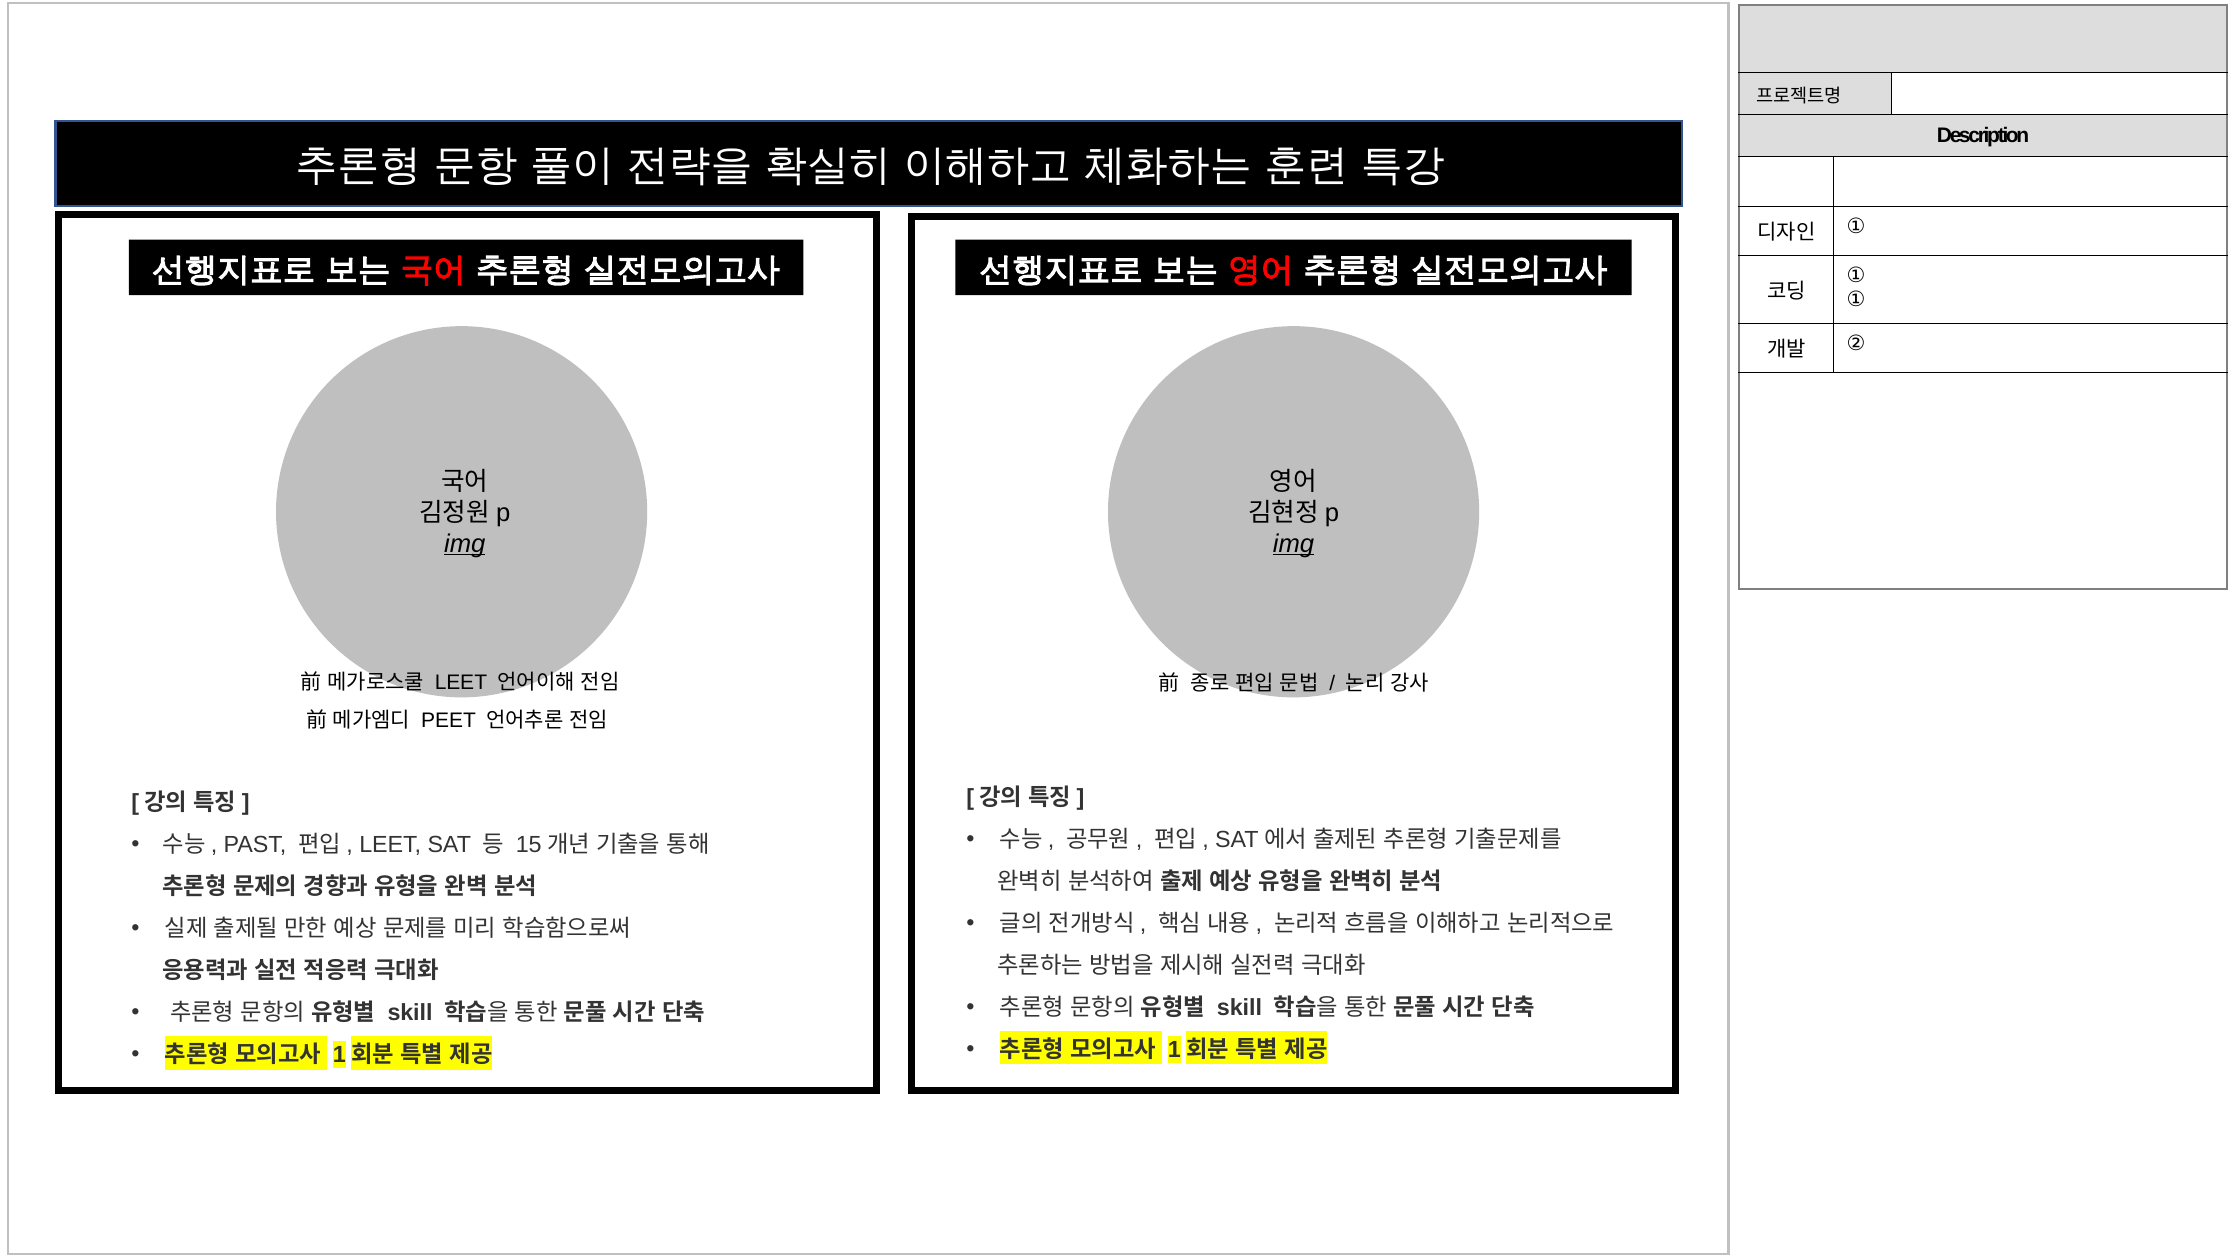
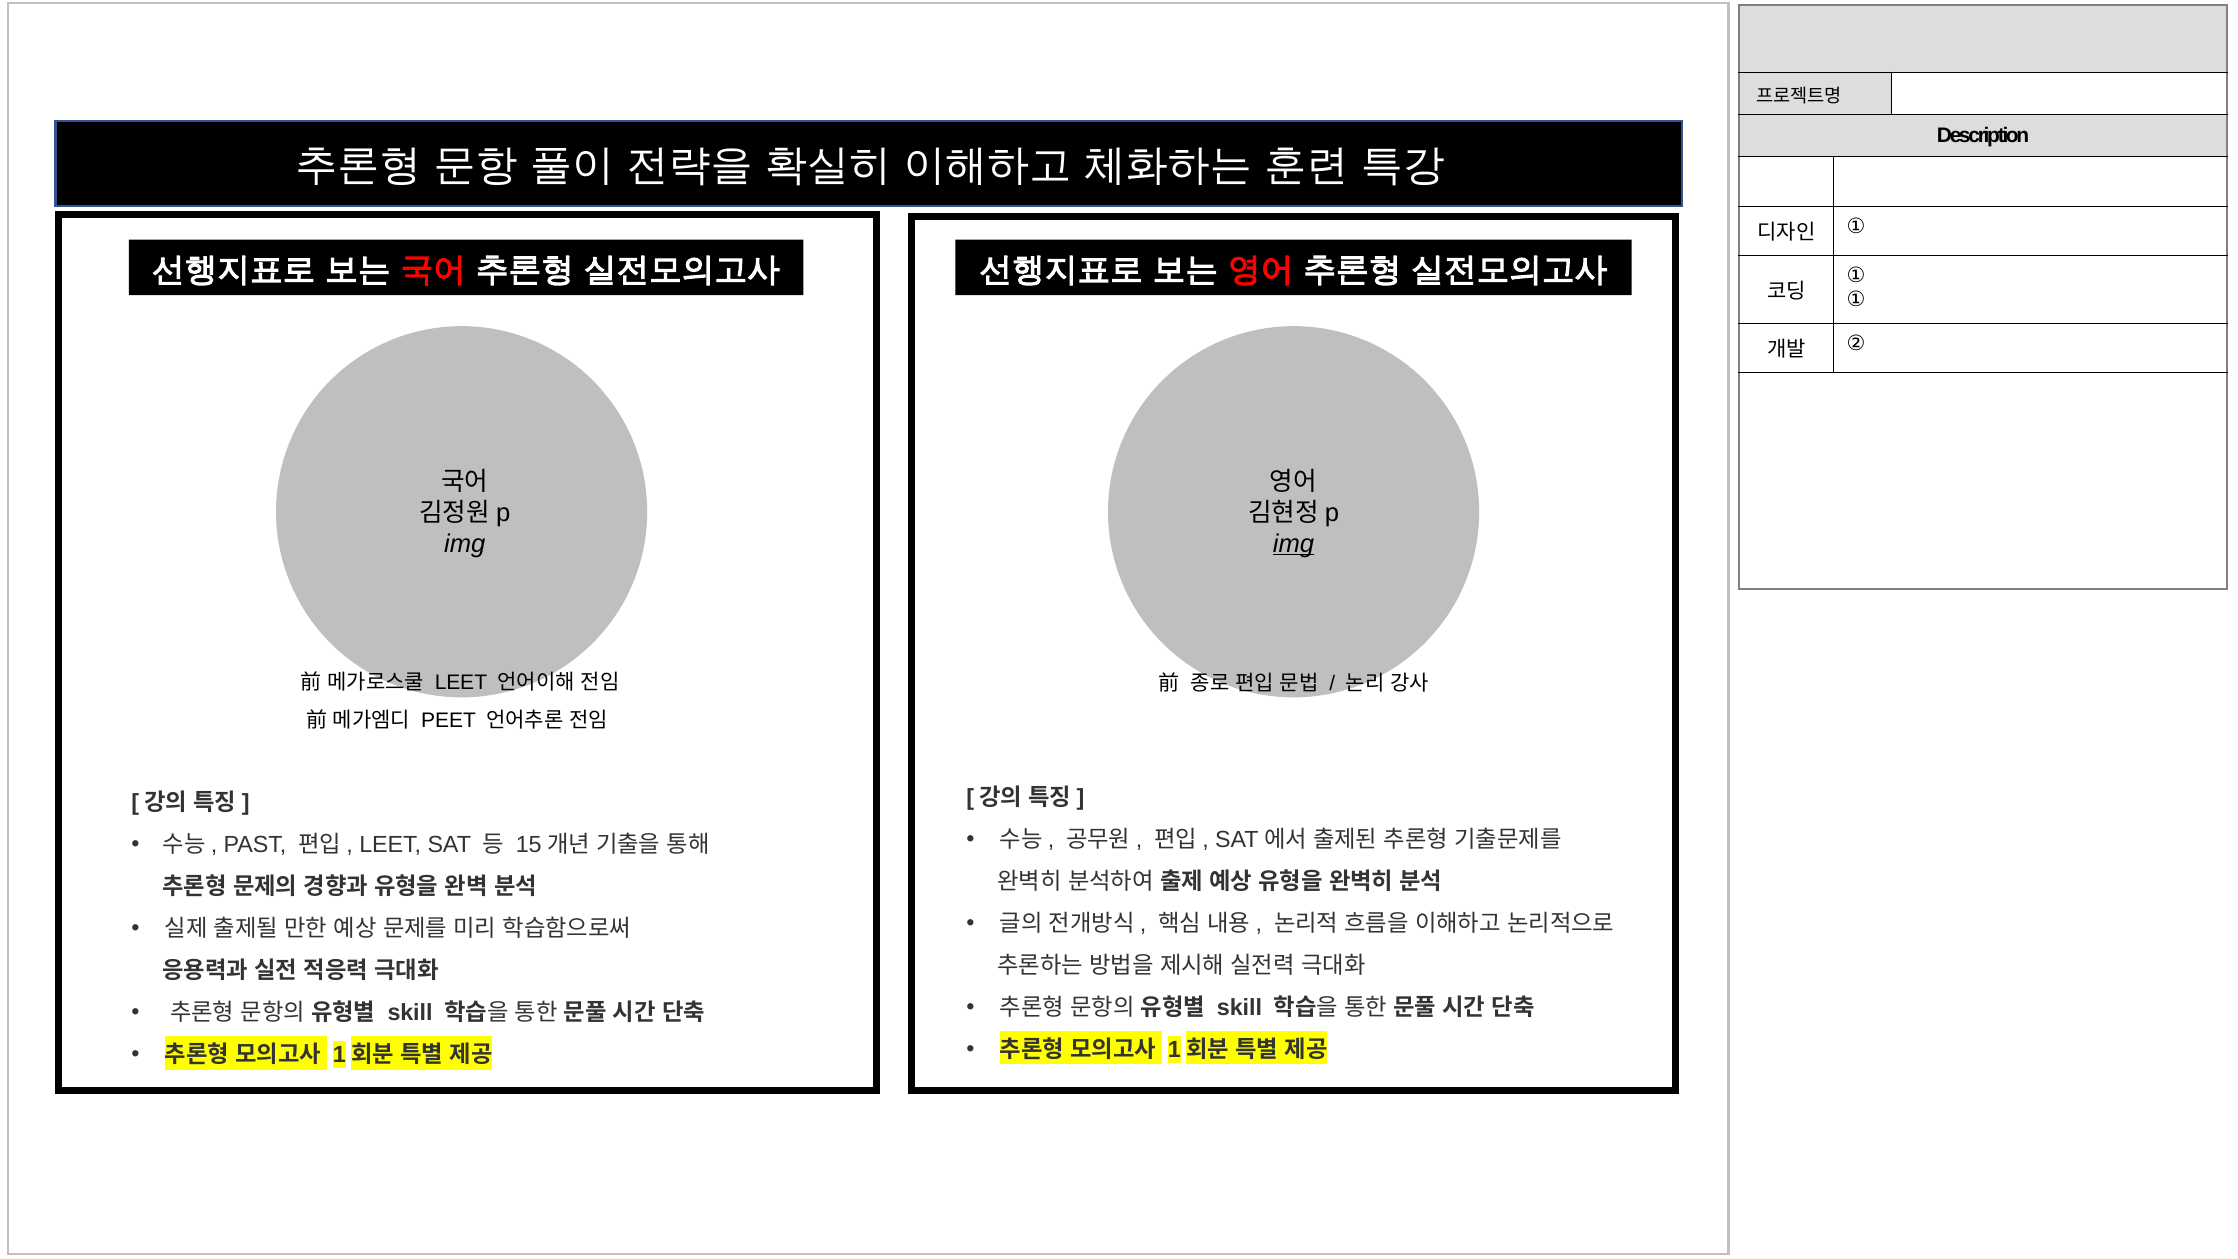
img at (465, 544) underline: present -> none
